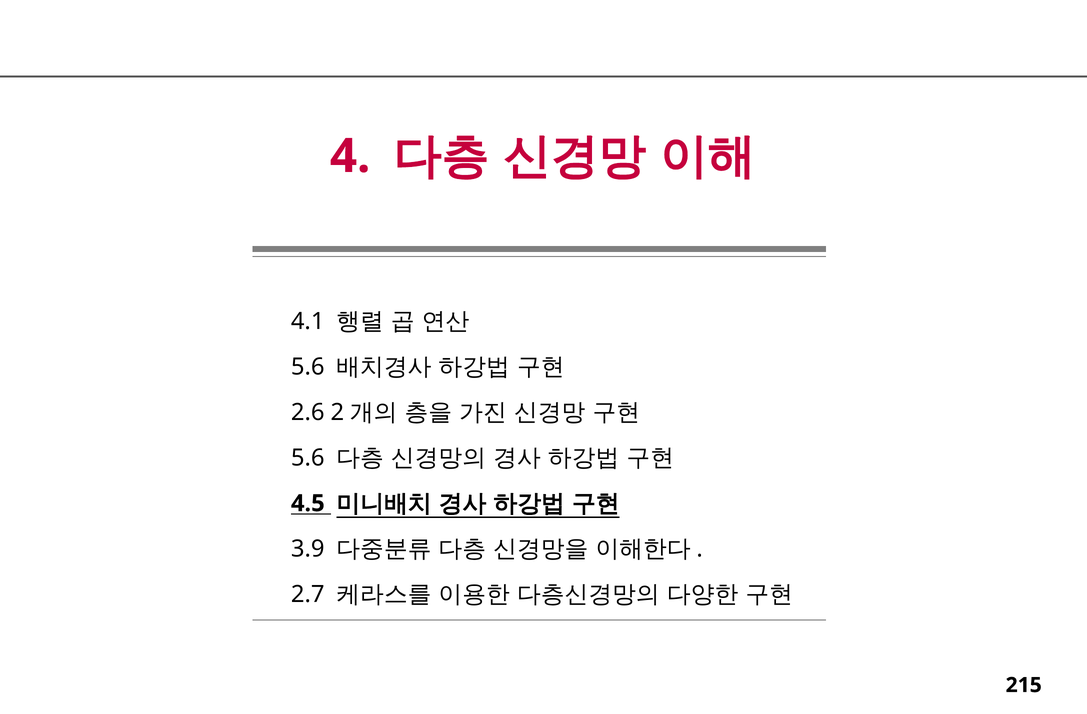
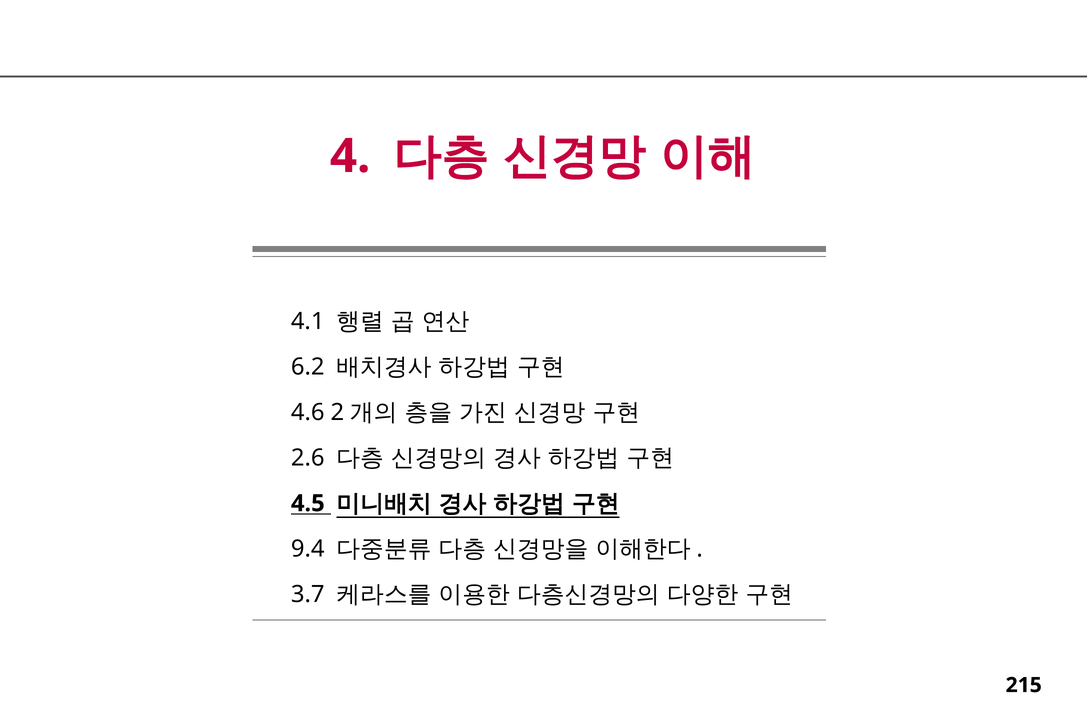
5.6 at (308, 367): 5.6 -> 6.2
2.6: 2.6 -> 4.6
5.6 at (308, 458): 5.6 -> 2.6
3.9: 3.9 -> 9.4
2.7: 2.7 -> 3.7
